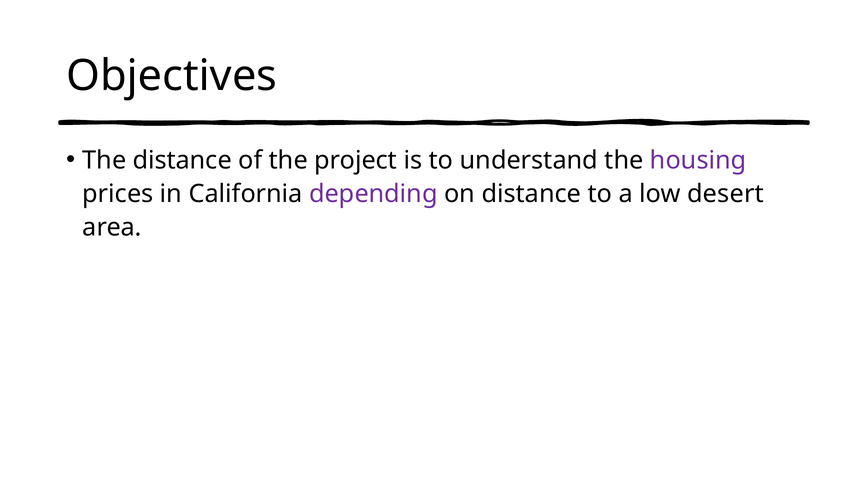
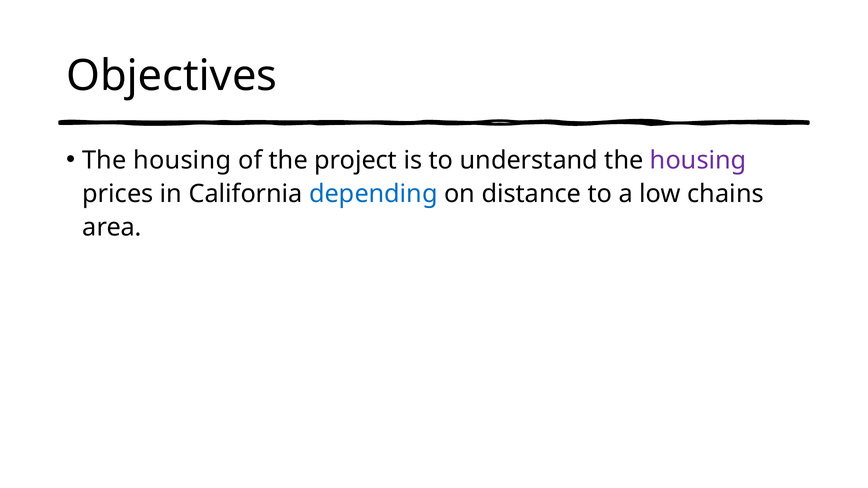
distance at (182, 161): distance -> housing
depending colour: purple -> blue
desert: desert -> chains
